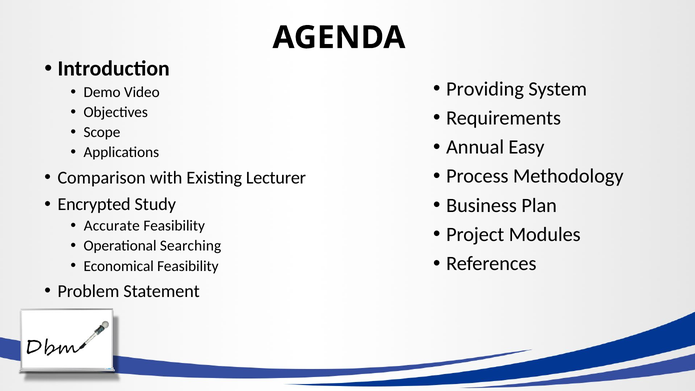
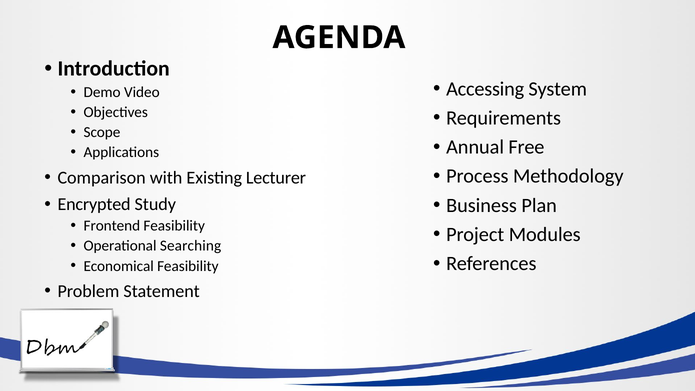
Providing: Providing -> Accessing
Easy: Easy -> Free
Accurate: Accurate -> Frontend
